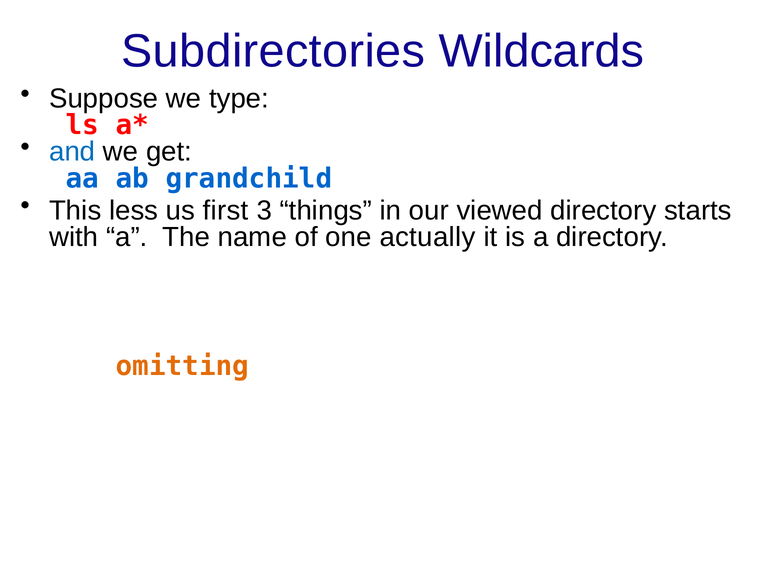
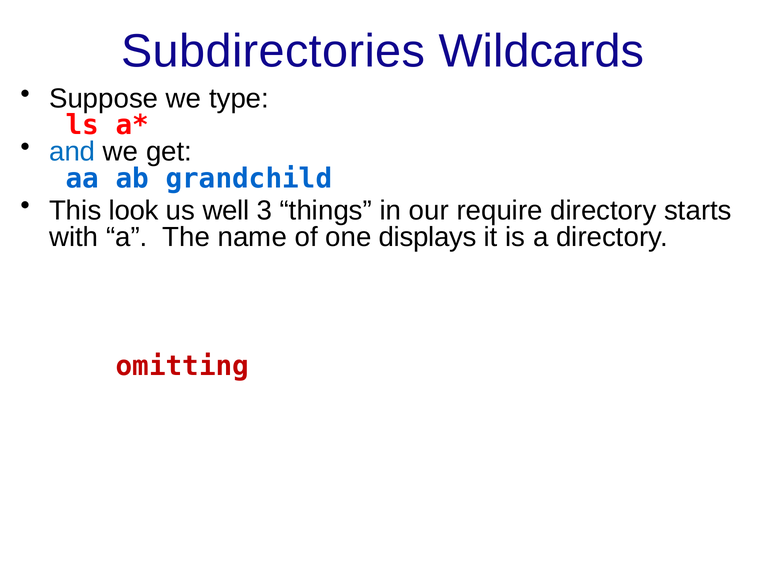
less: less -> look
first: first -> well
viewed: viewed -> require
actually: actually -> displays
omitting colour: orange -> red
